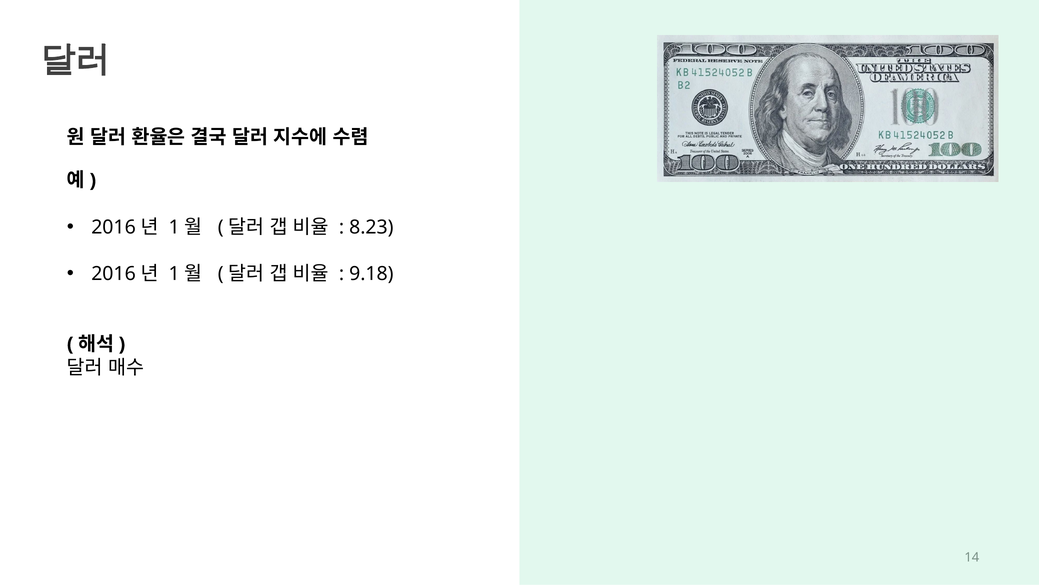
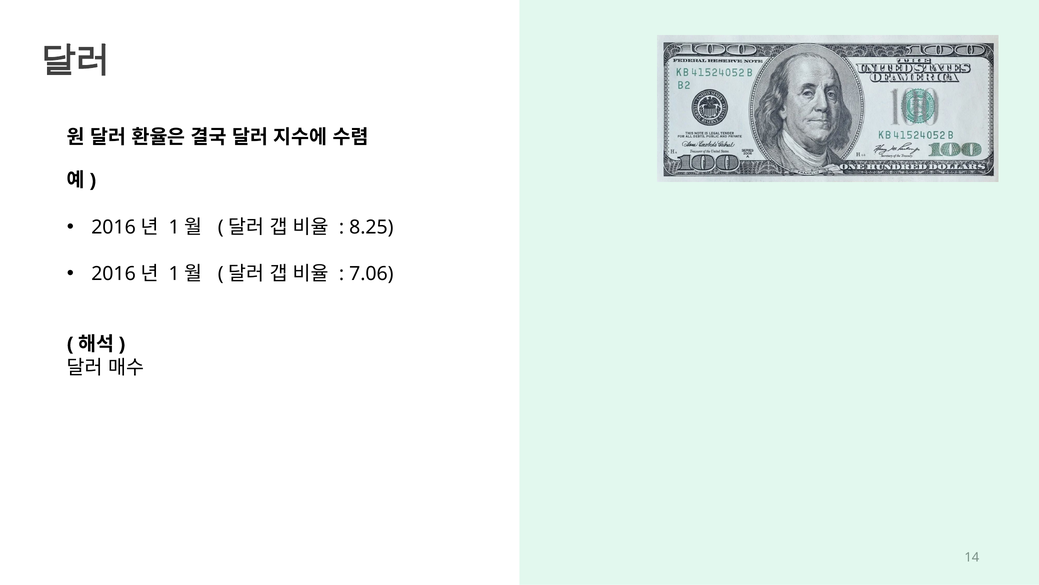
8.23: 8.23 -> 8.25
9.18: 9.18 -> 7.06
